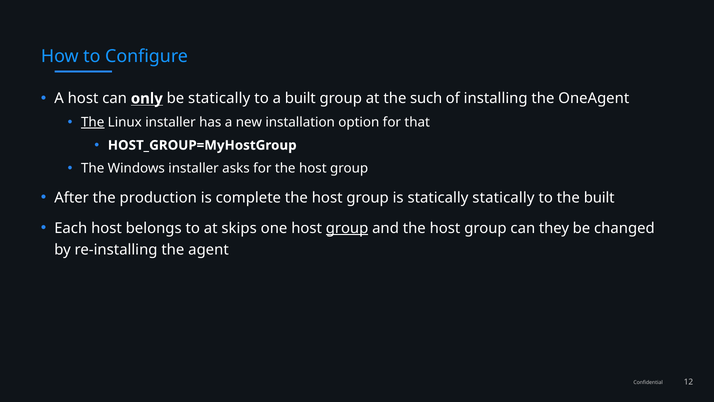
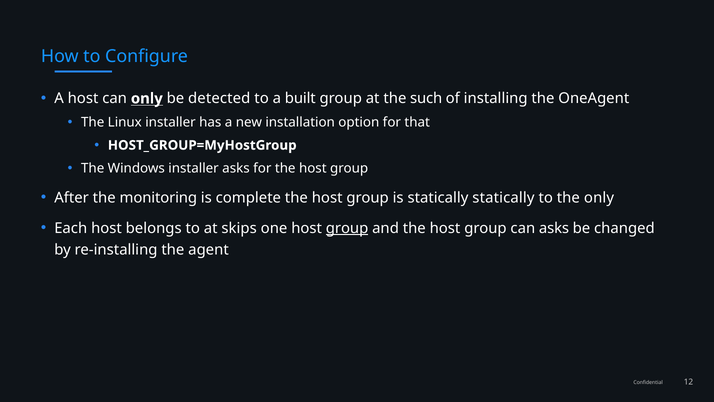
be statically: statically -> detected
The at (93, 122) underline: present -> none
production: production -> monitoring
the built: built -> only
can they: they -> asks
